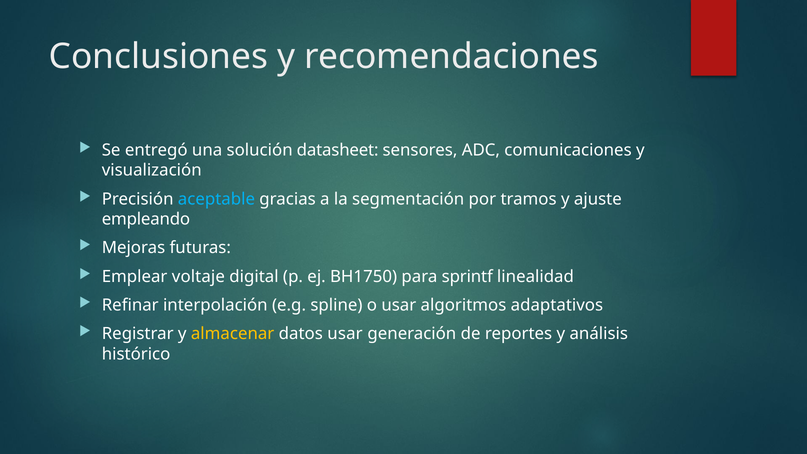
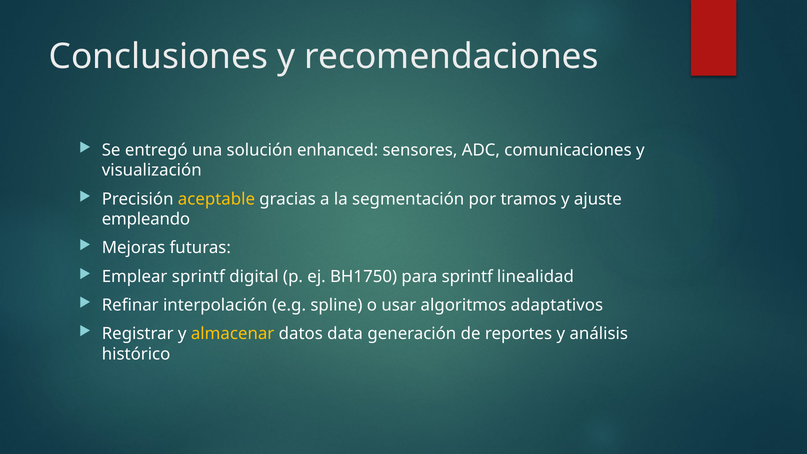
datasheet: datasheet -> enhanced
aceptable colour: light blue -> yellow
Emplear voltaje: voltaje -> sprintf
datos usar: usar -> data
